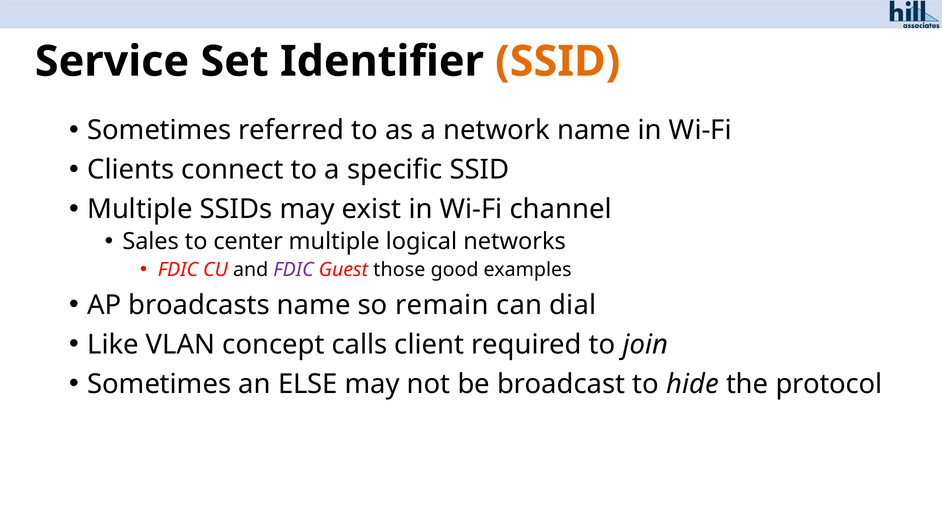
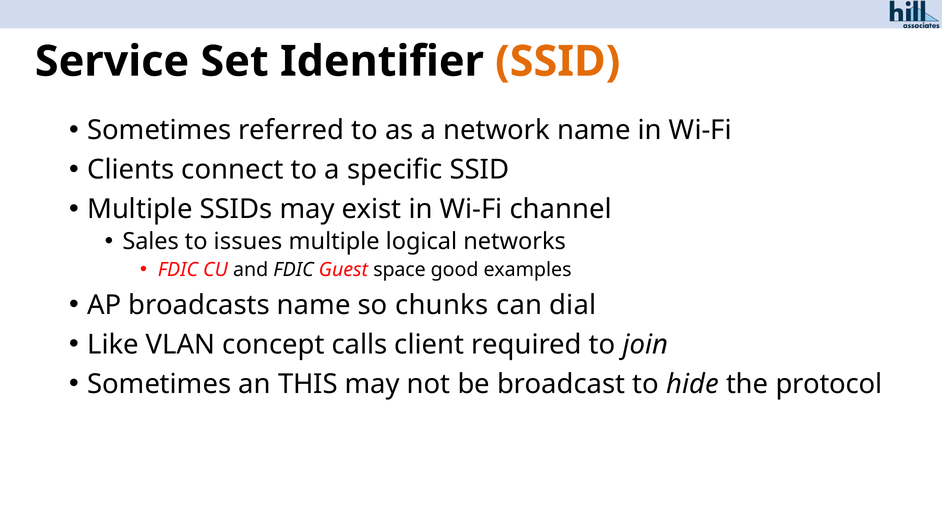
center: center -> issues
FDIC at (293, 270) colour: purple -> black
those: those -> space
remain: remain -> chunks
ELSE: ELSE -> THIS
